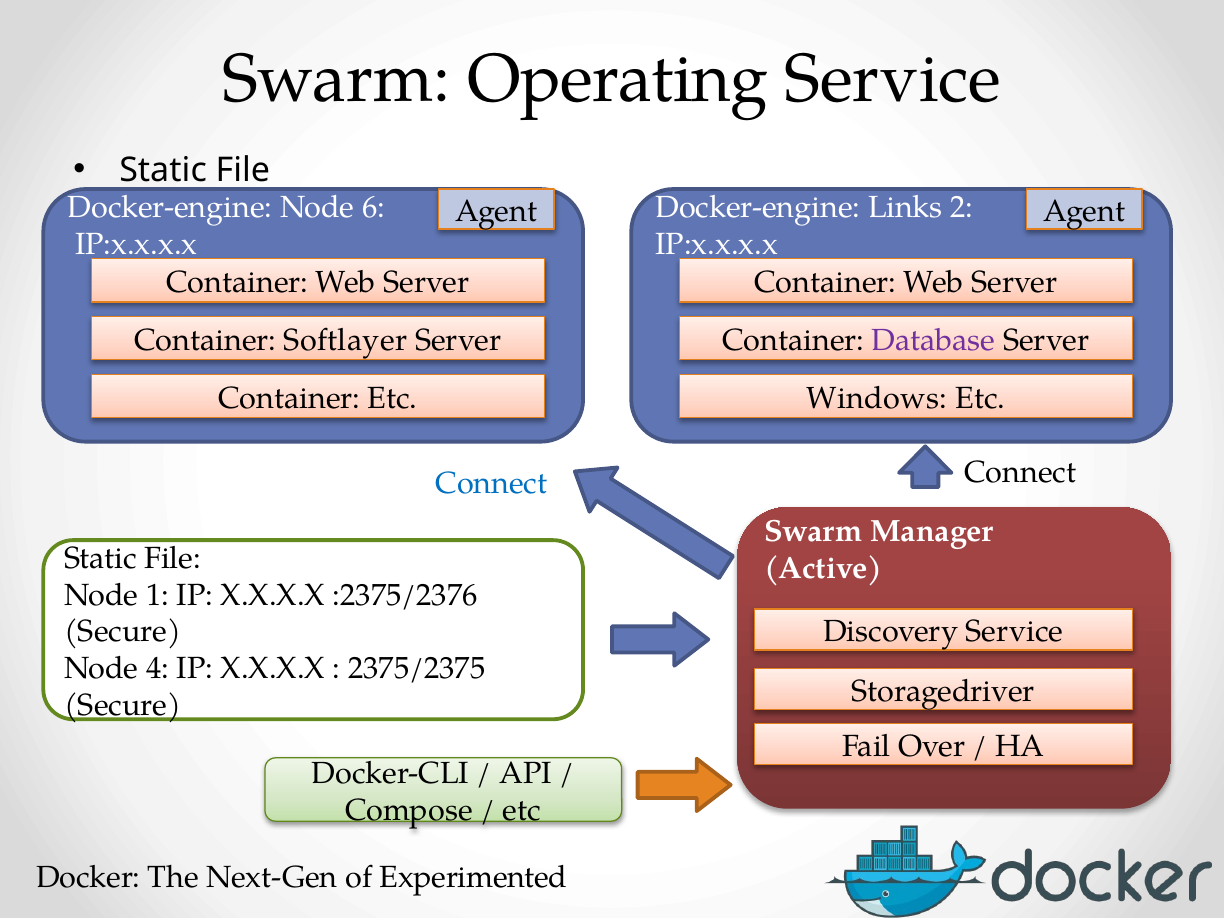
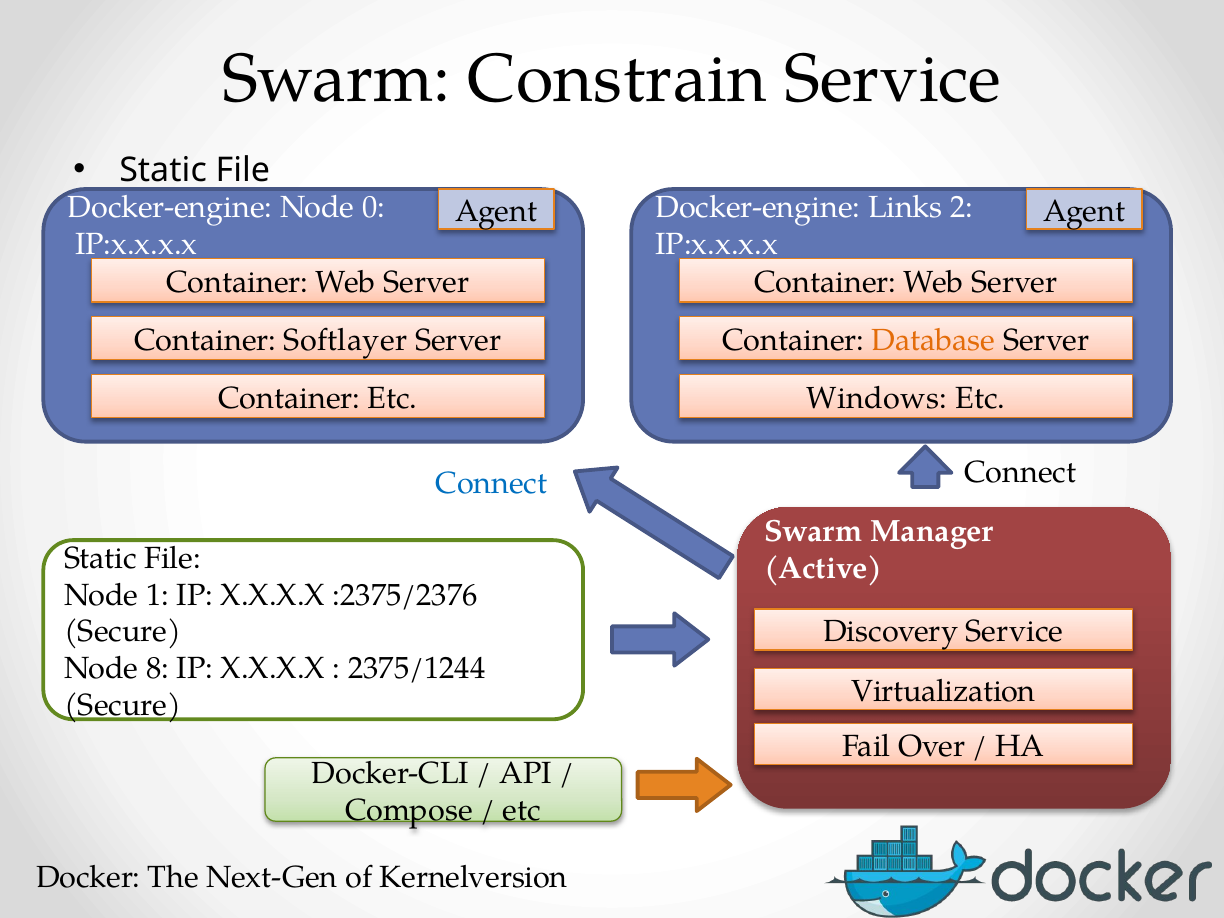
Operating: Operating -> Constrain
6: 6 -> 0
Database colour: purple -> orange
4: 4 -> 8
2375/2375: 2375/2375 -> 2375/1244
Storagedriver: Storagedriver -> Virtualization
Experimented: Experimented -> Kernelversion
